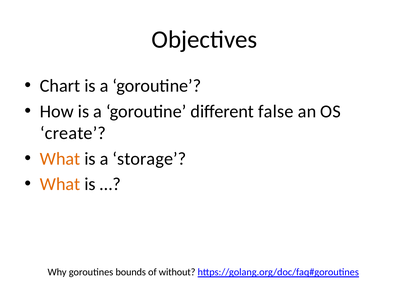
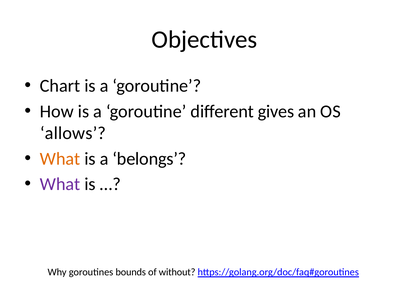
false: false -> gives
create: create -> allows
storage: storage -> belongs
What at (60, 184) colour: orange -> purple
